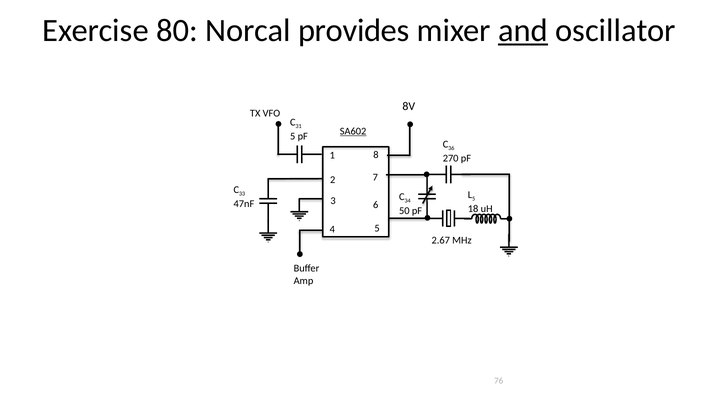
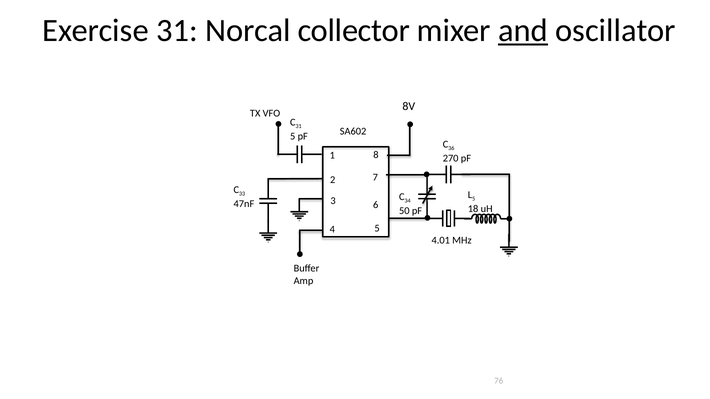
Exercise 80: 80 -> 31
provides: provides -> collector
SA602 underline: present -> none
2.67: 2.67 -> 4.01
